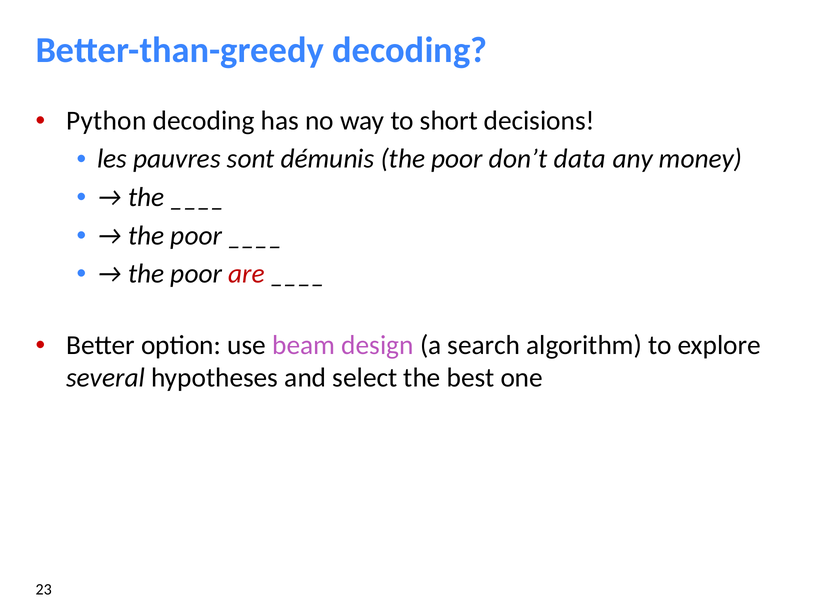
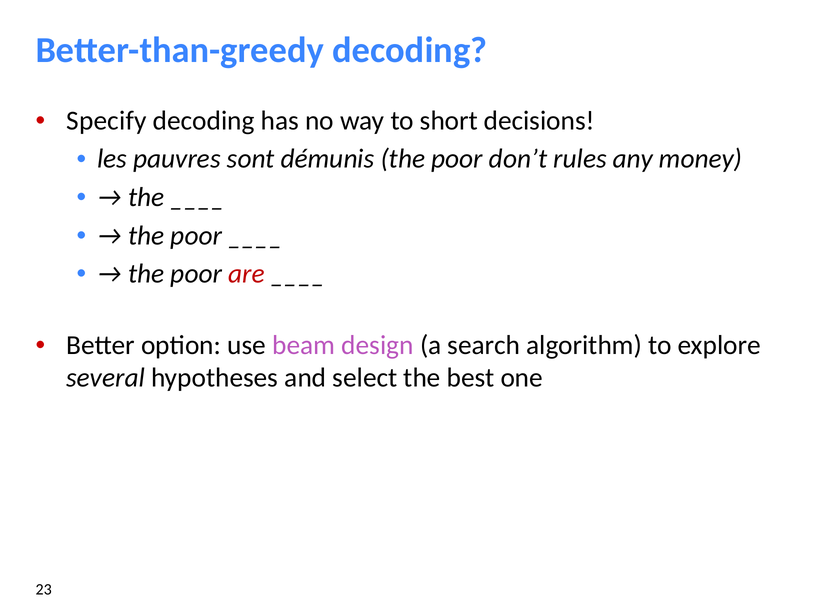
Python: Python -> Specify
data: data -> rules
